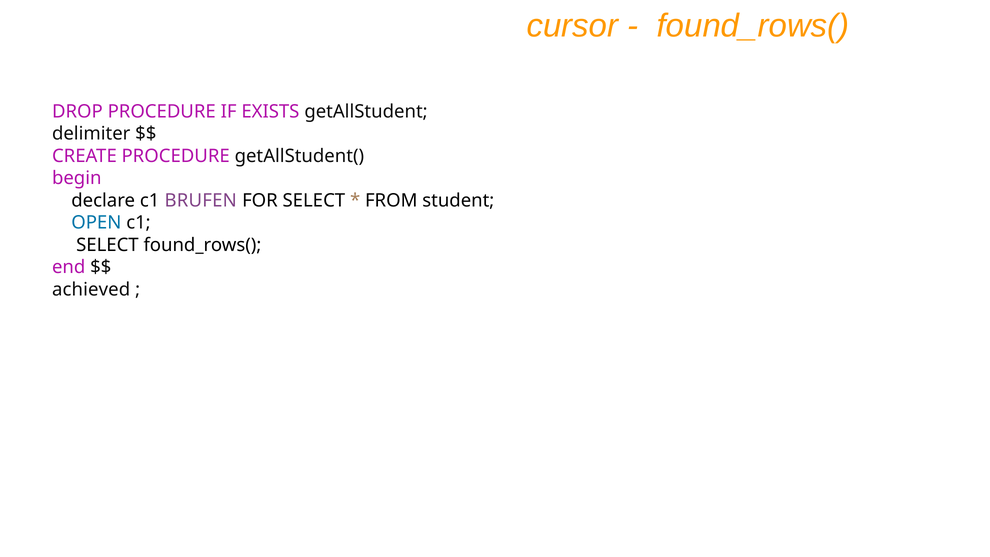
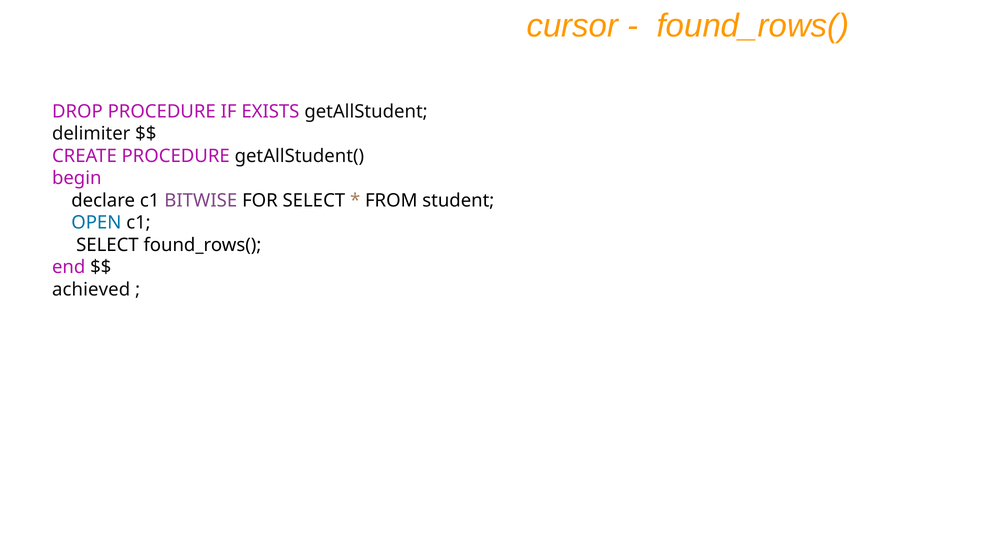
BRUFEN: BRUFEN -> BITWISE
